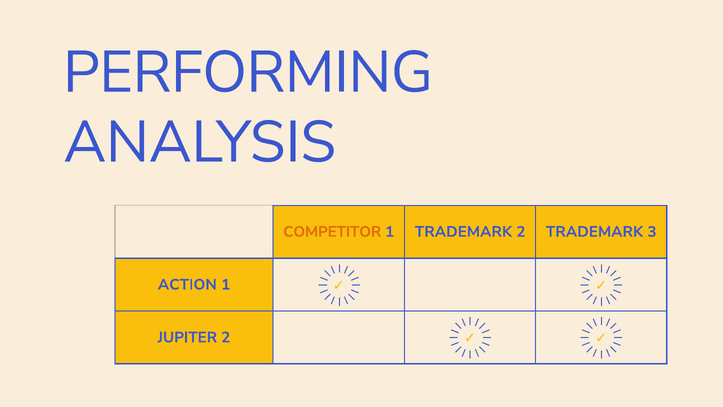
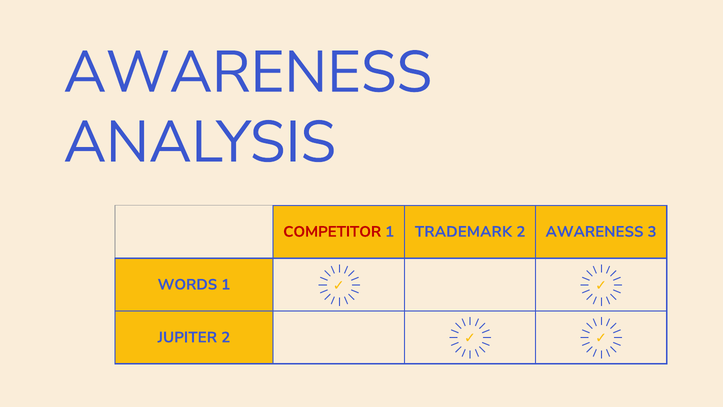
PERFORMING at (248, 72): PERFORMING -> AWARENESS
COMPETITOR colour: orange -> red
2 TRADEMARK: TRADEMARK -> AWARENESS
ACTION: ACTION -> WORDS
